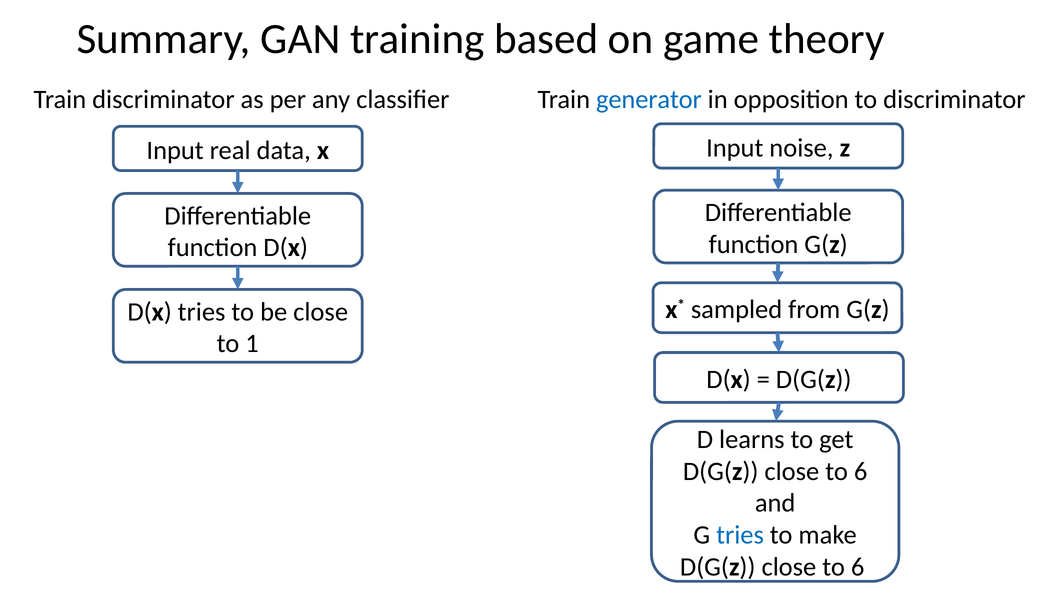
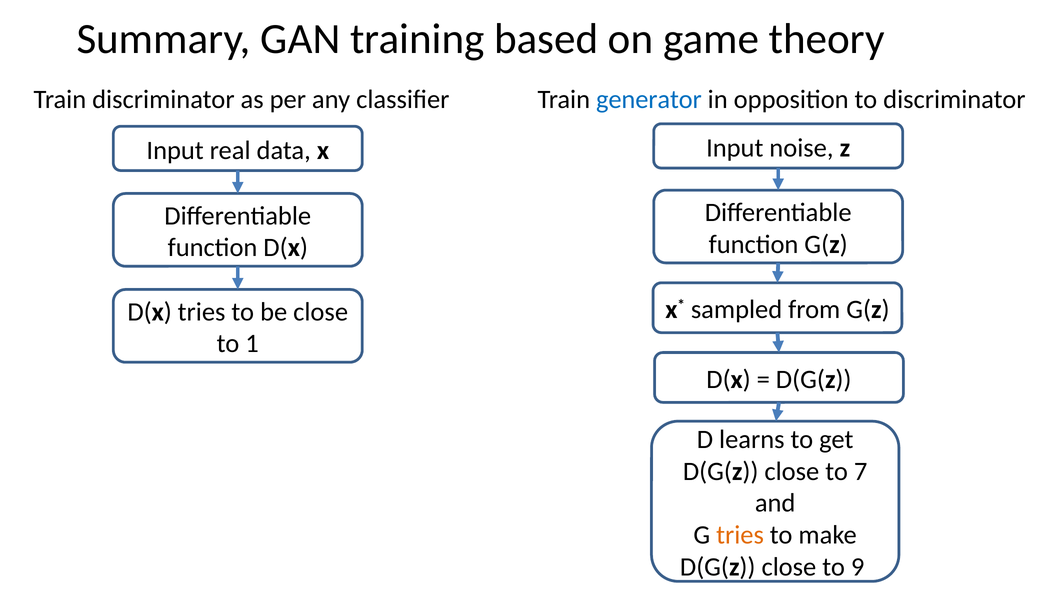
6 at (861, 471): 6 -> 7
tries at (740, 535) colour: blue -> orange
6 at (858, 567): 6 -> 9
